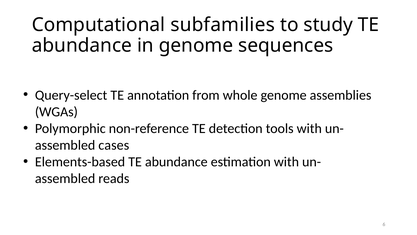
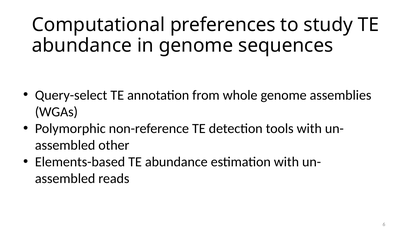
subfamilies: subfamilies -> preferences
cases: cases -> other
